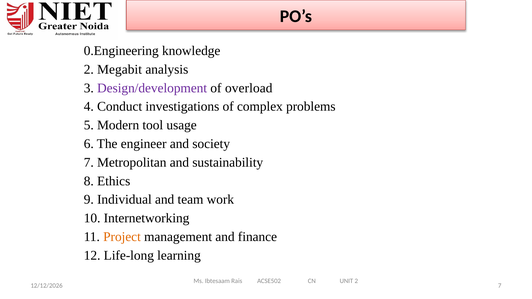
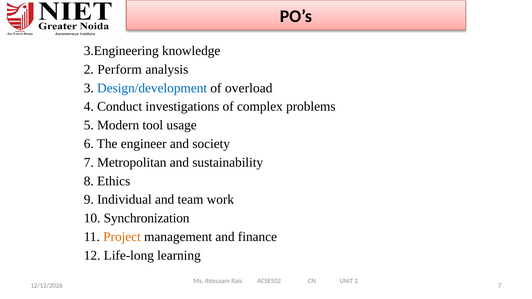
0.Engineering: 0.Engineering -> 3.Engineering
Megabit: Megabit -> Perform
Design/development colour: purple -> blue
Internetworking: Internetworking -> Synchronization
